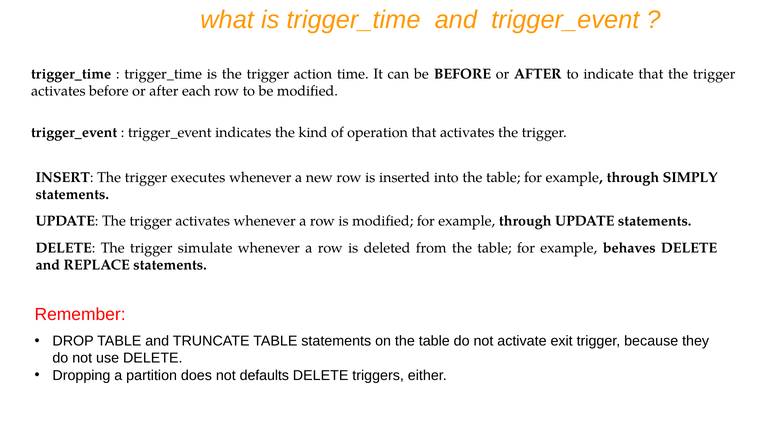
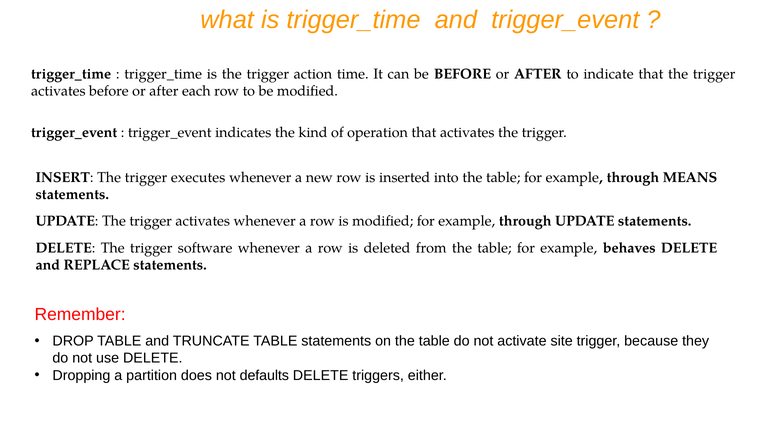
SIMPLY: SIMPLY -> MEANS
simulate: simulate -> software
exit: exit -> site
